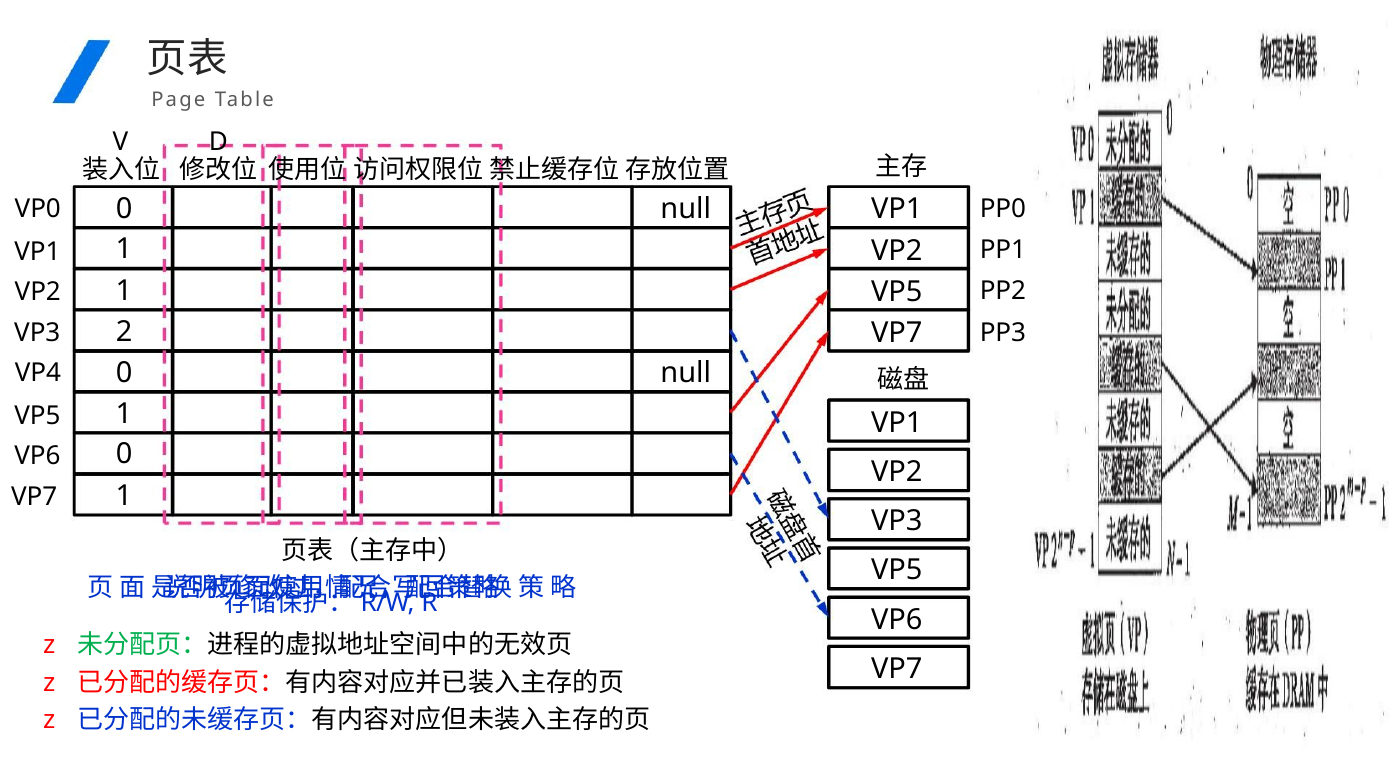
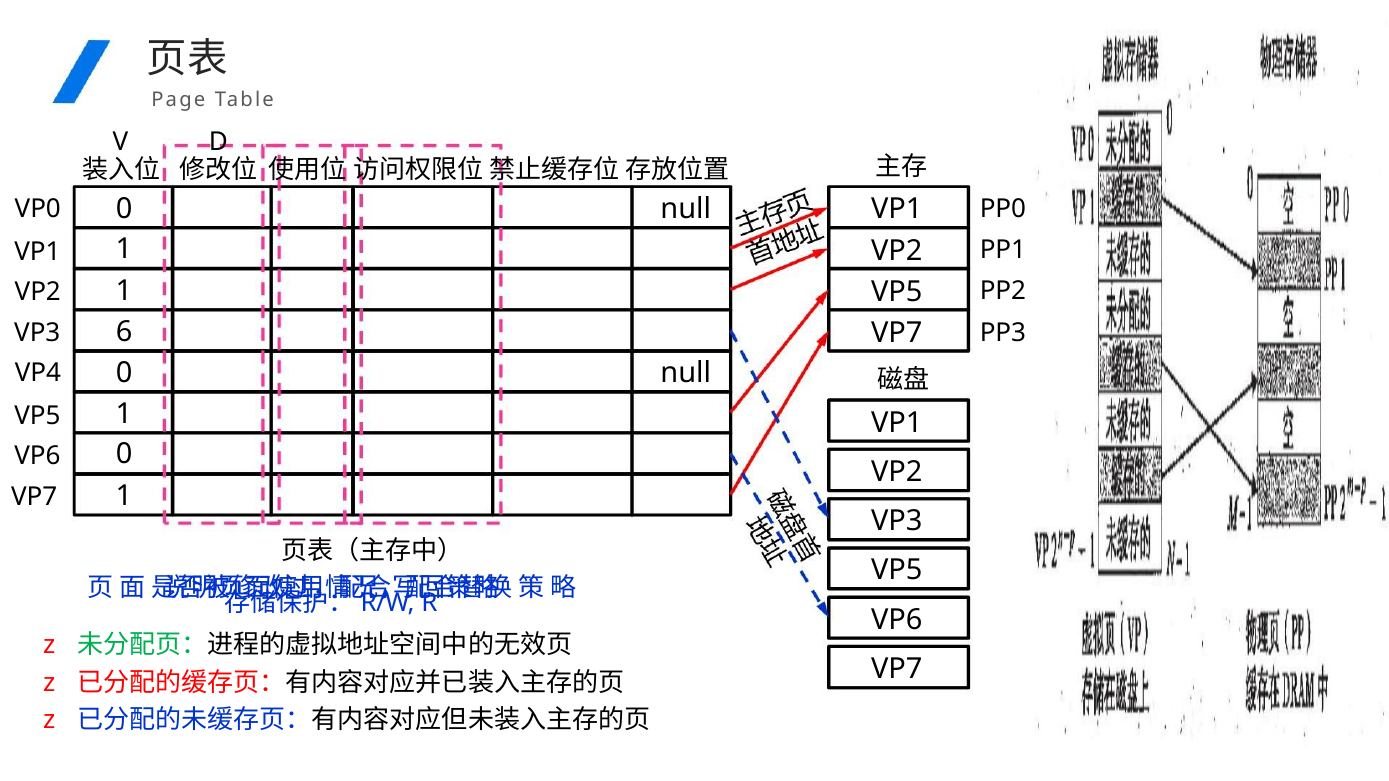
2: 2 -> 6
